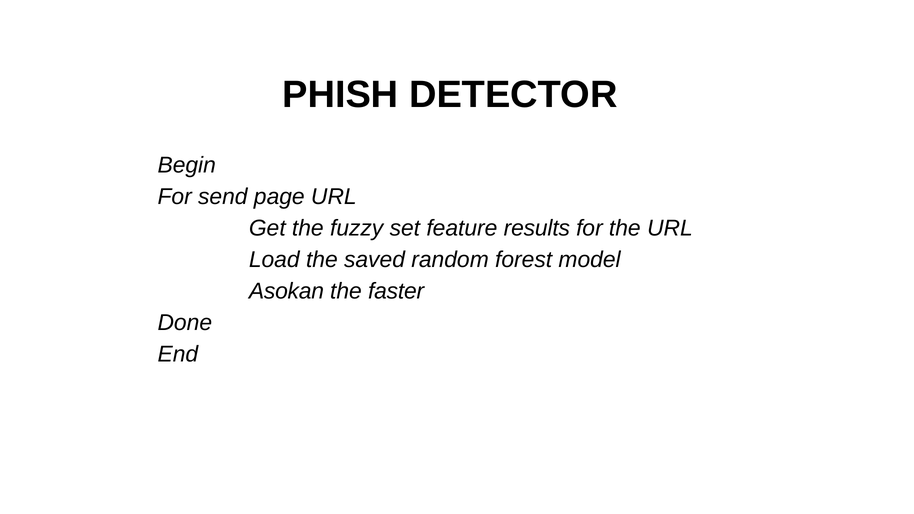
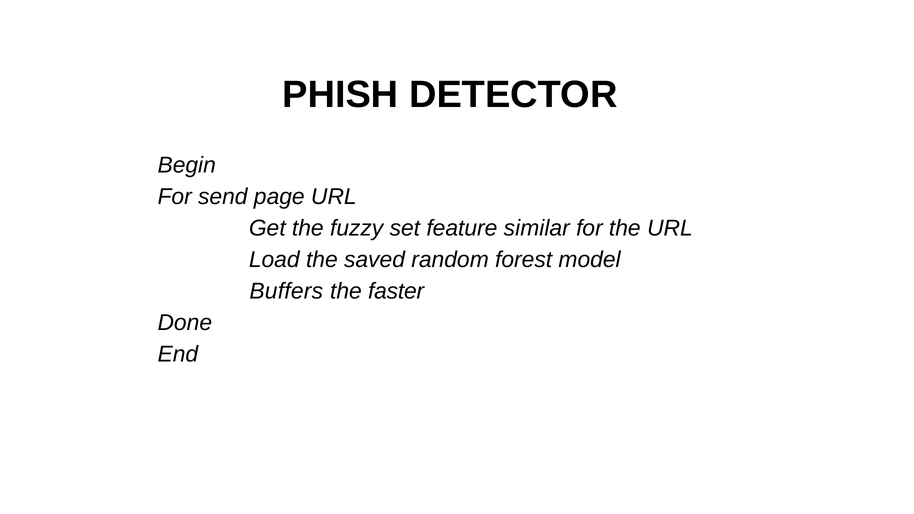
results: results -> similar
Asokan: Asokan -> Buffers
